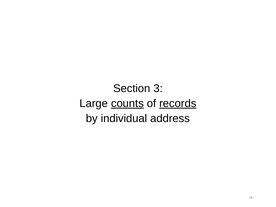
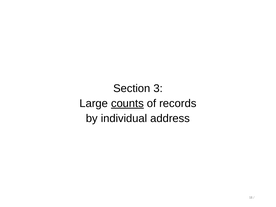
records underline: present -> none
